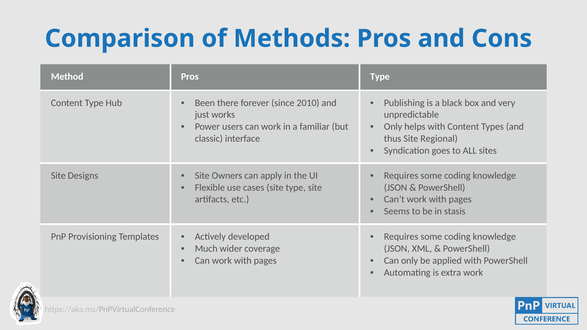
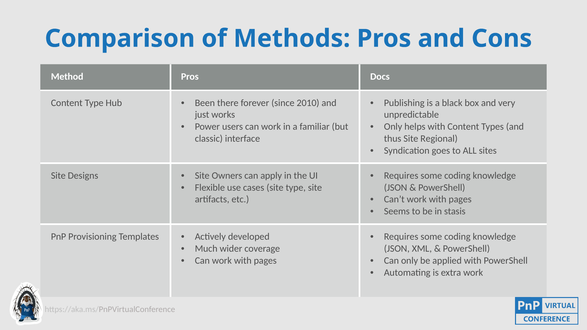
Pros Type: Type -> Docs
